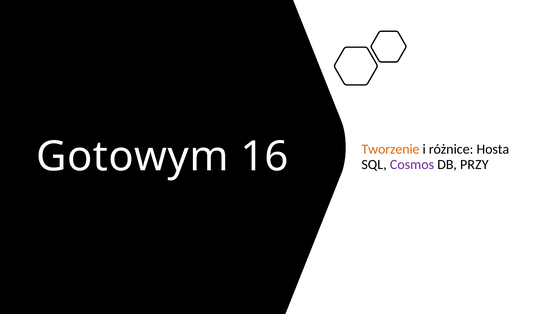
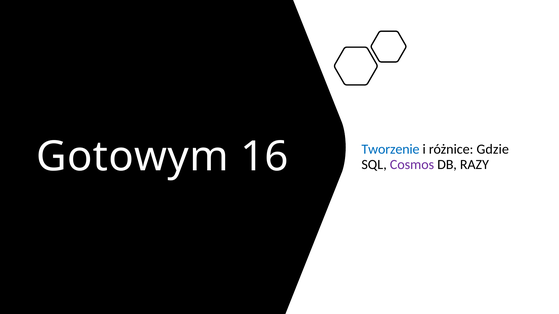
Tworzenie colour: orange -> blue
Hosta: Hosta -> Gdzie
PRZY: PRZY -> RAZY
